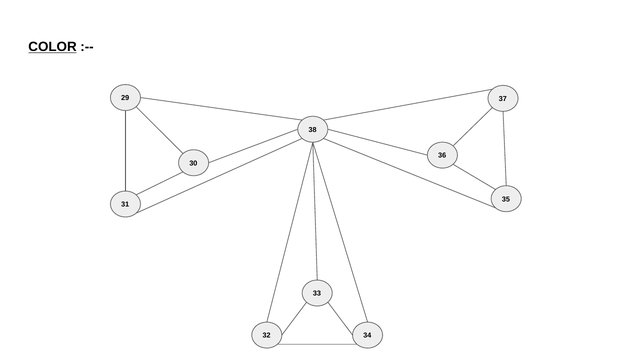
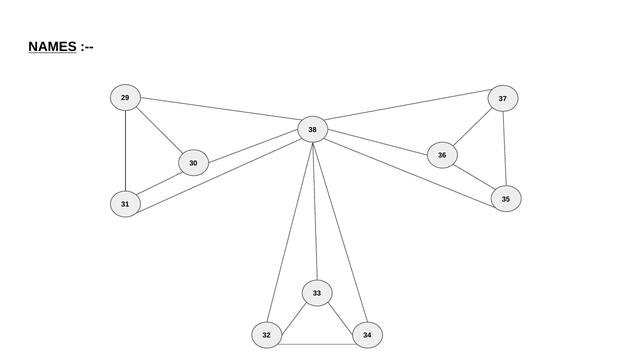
COLOR: COLOR -> NAMES
